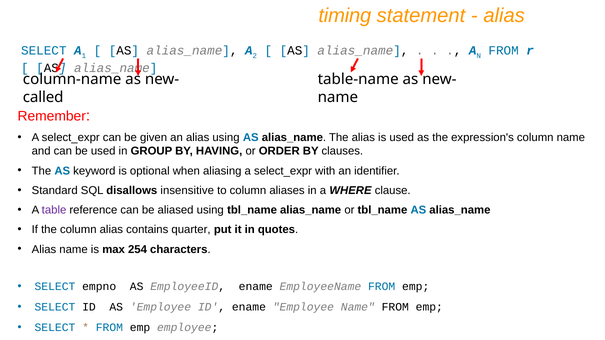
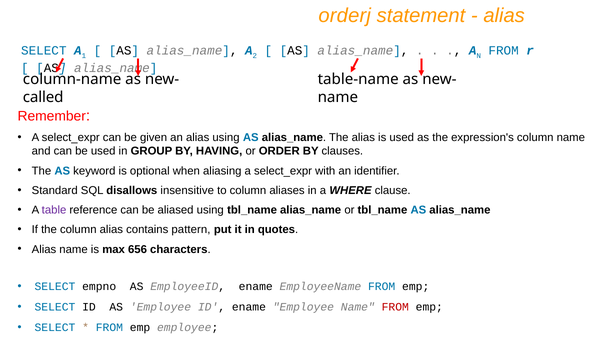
timing: timing -> orderj
quarter: quarter -> pattern
254: 254 -> 656
FROM at (395, 307) colour: black -> red
